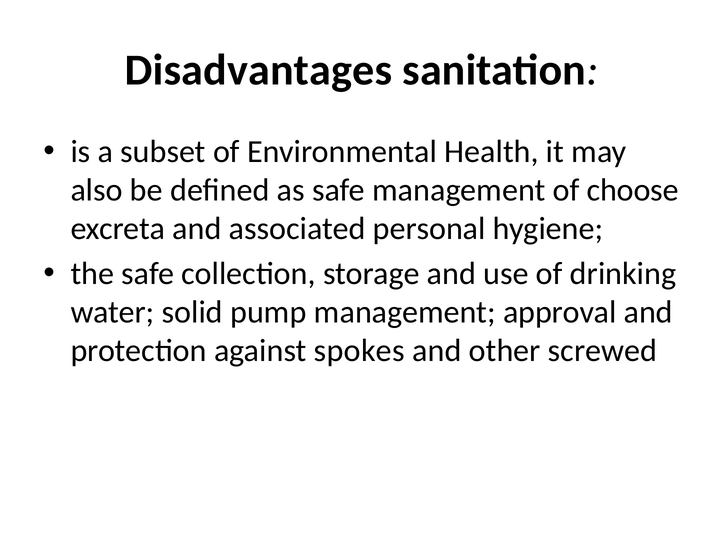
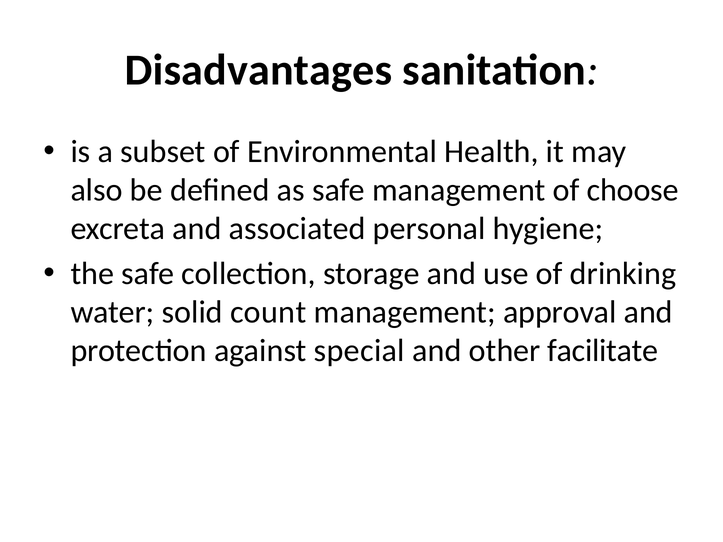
pump: pump -> count
spokes: spokes -> special
screwed: screwed -> facilitate
